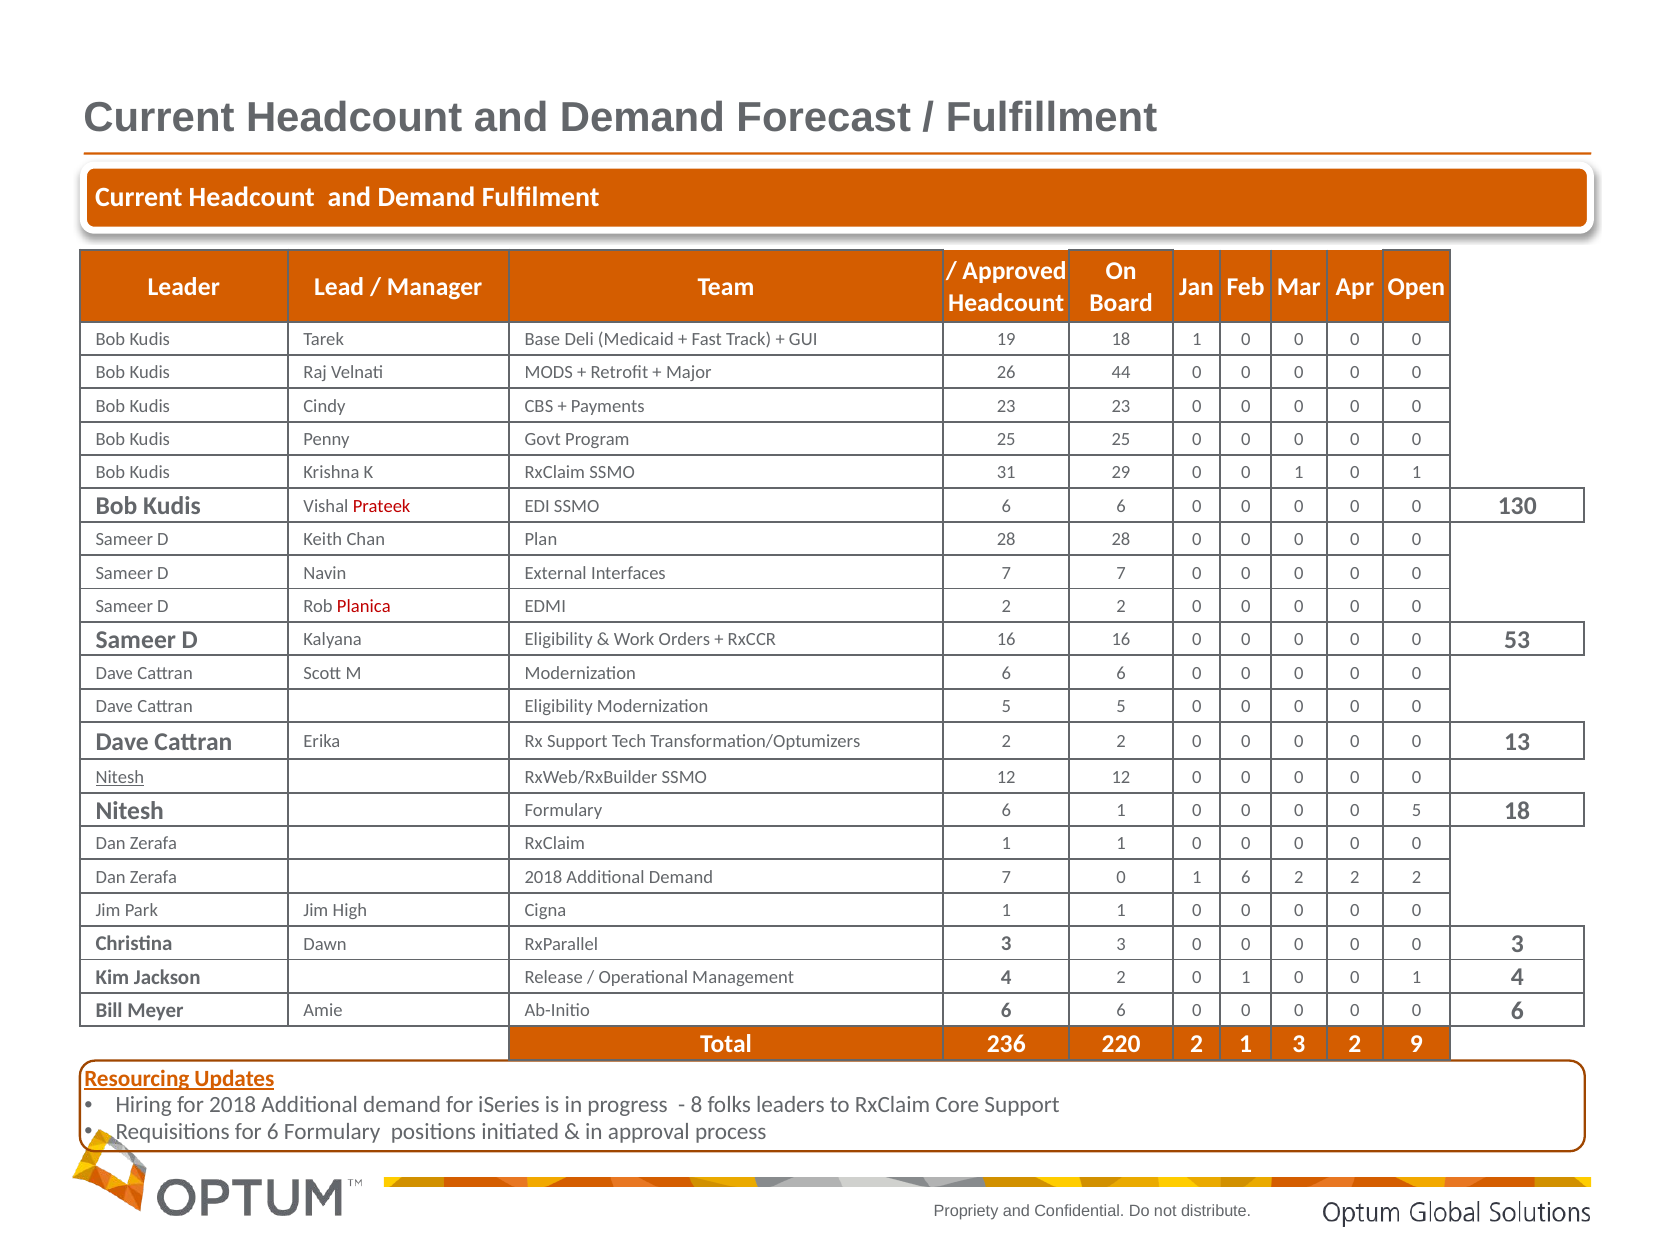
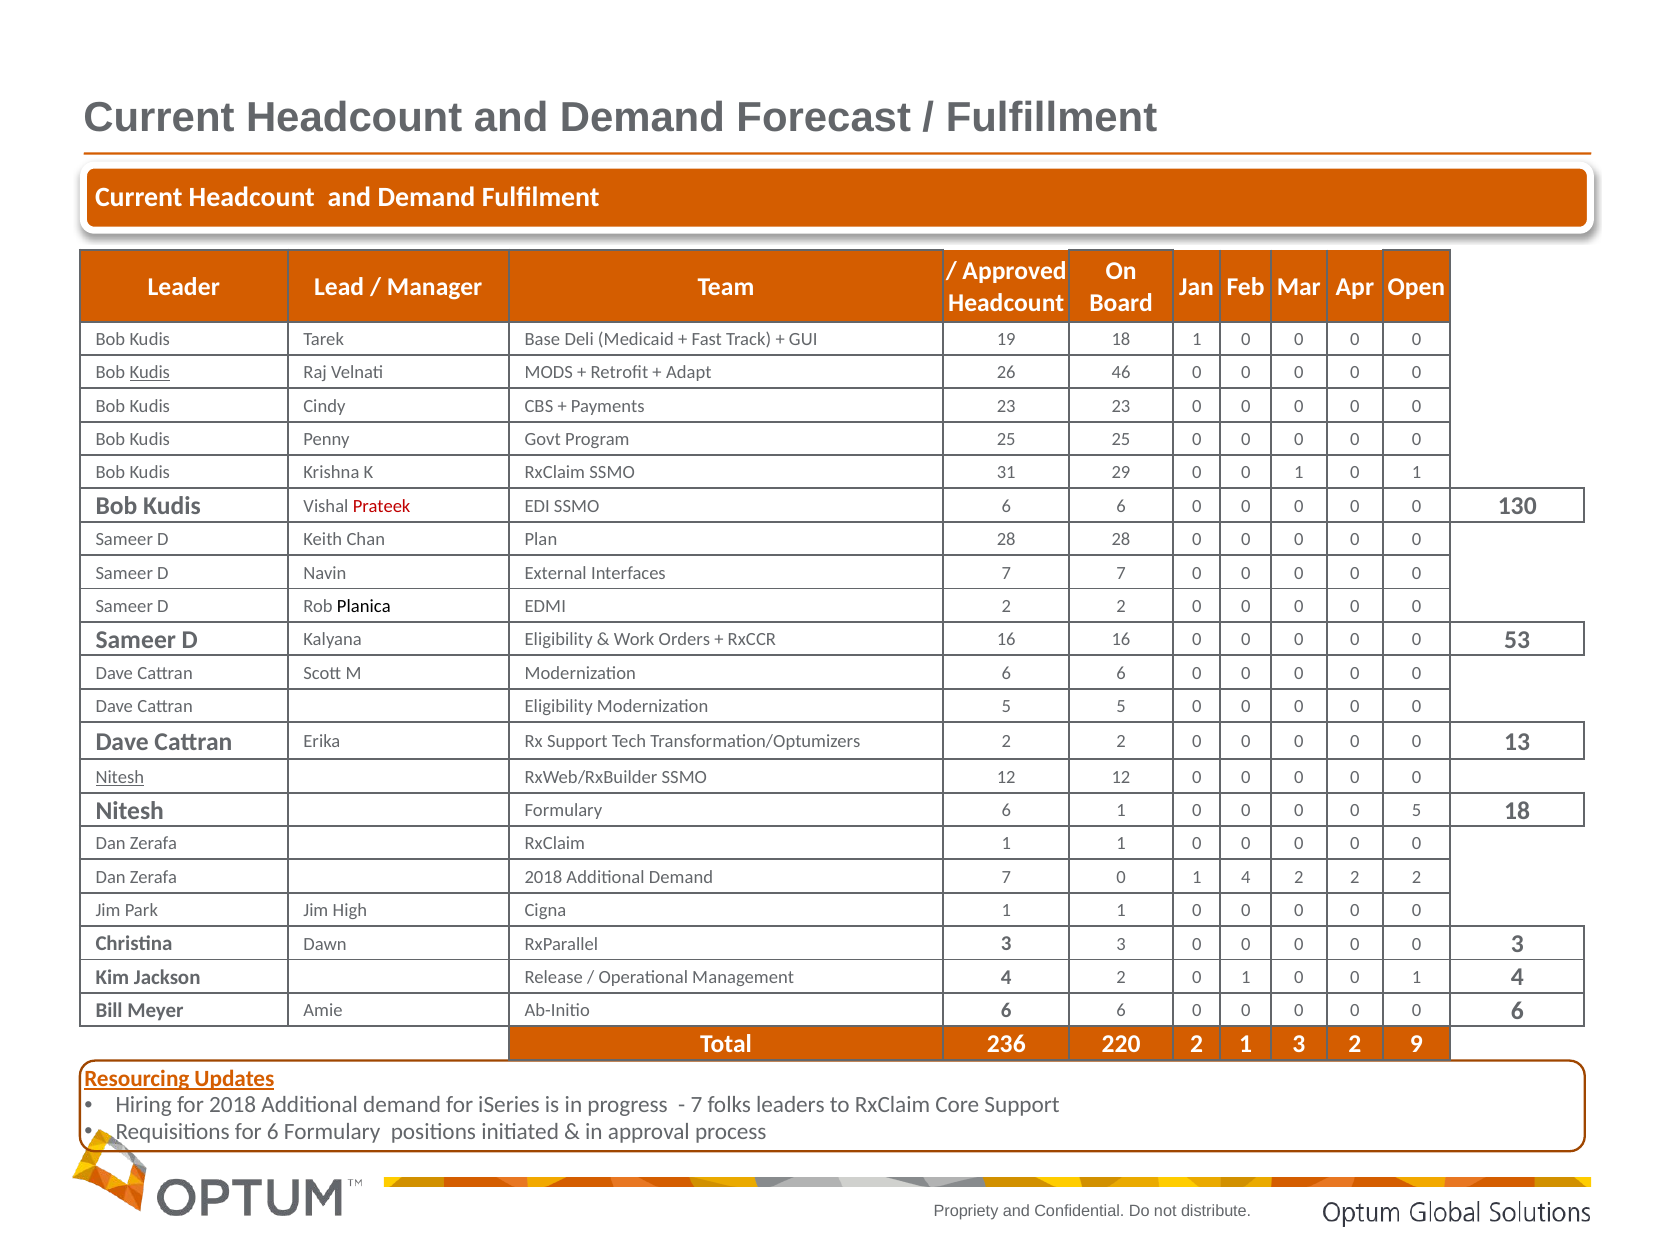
Kudis at (150, 373) underline: none -> present
Major: Major -> Adapt
44: 44 -> 46
Planica colour: red -> black
7 0 1 6: 6 -> 4
8 at (696, 1105): 8 -> 7
